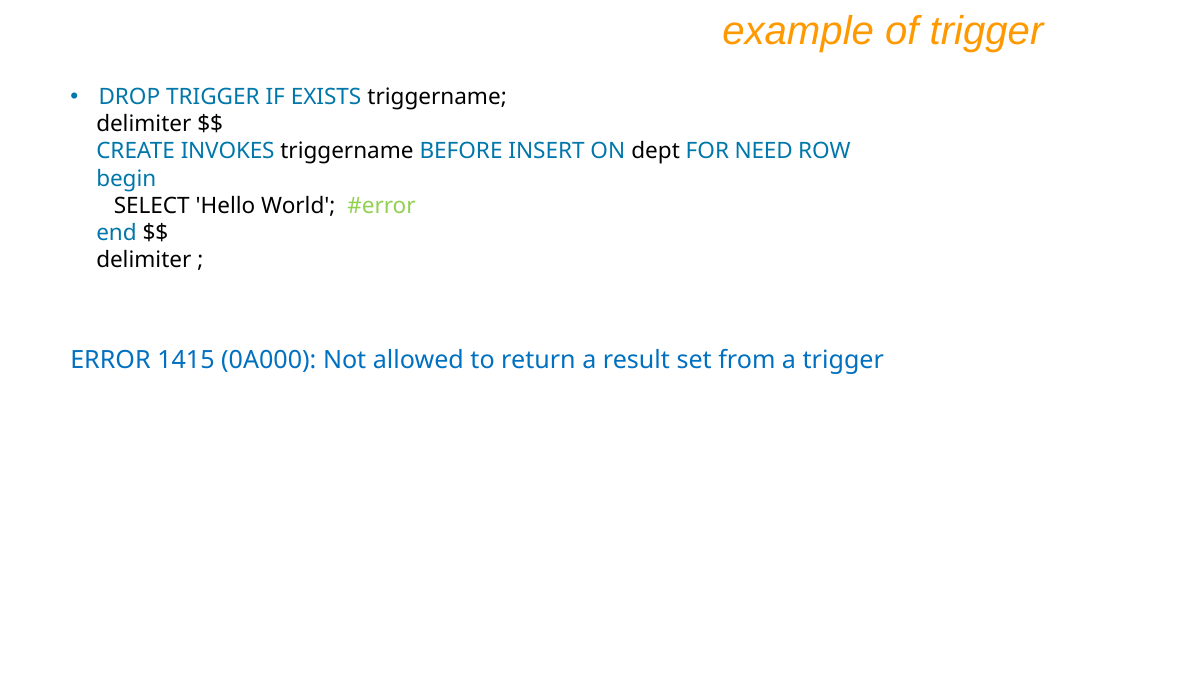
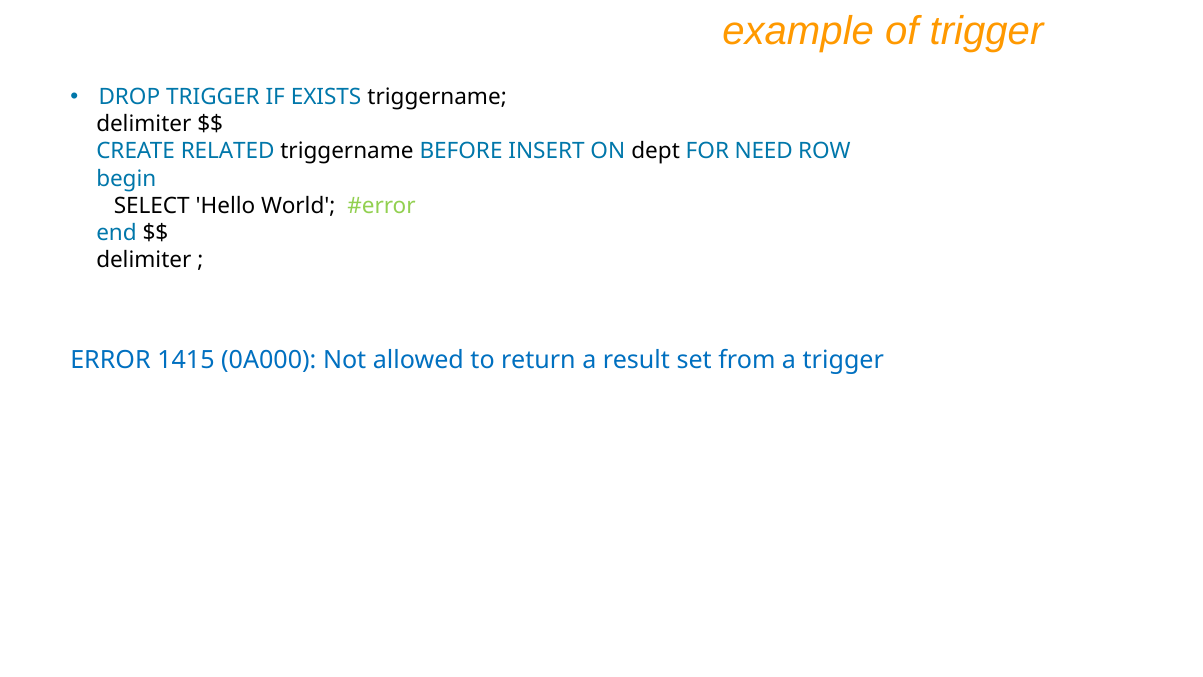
INVOKES: INVOKES -> RELATED
